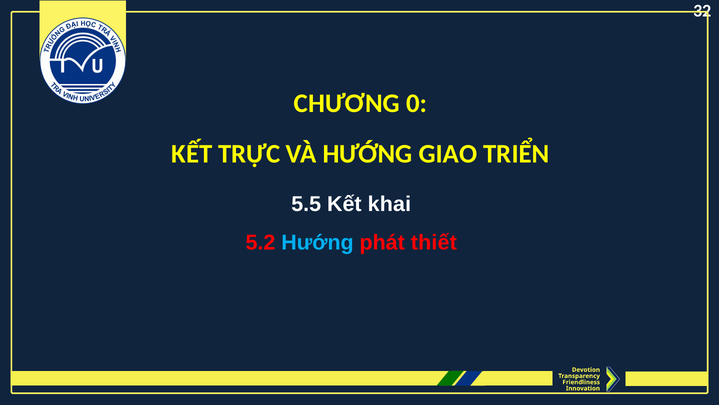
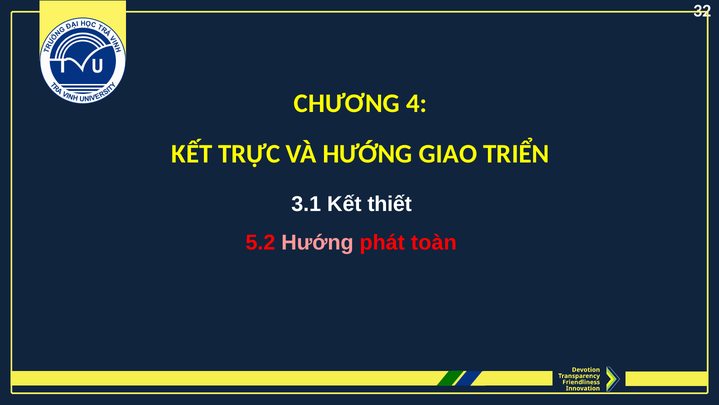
0: 0 -> 4
5.5: 5.5 -> 3.1
khai: khai -> thiết
Hướng at (317, 243) colour: light blue -> pink
thiết: thiết -> toàn
